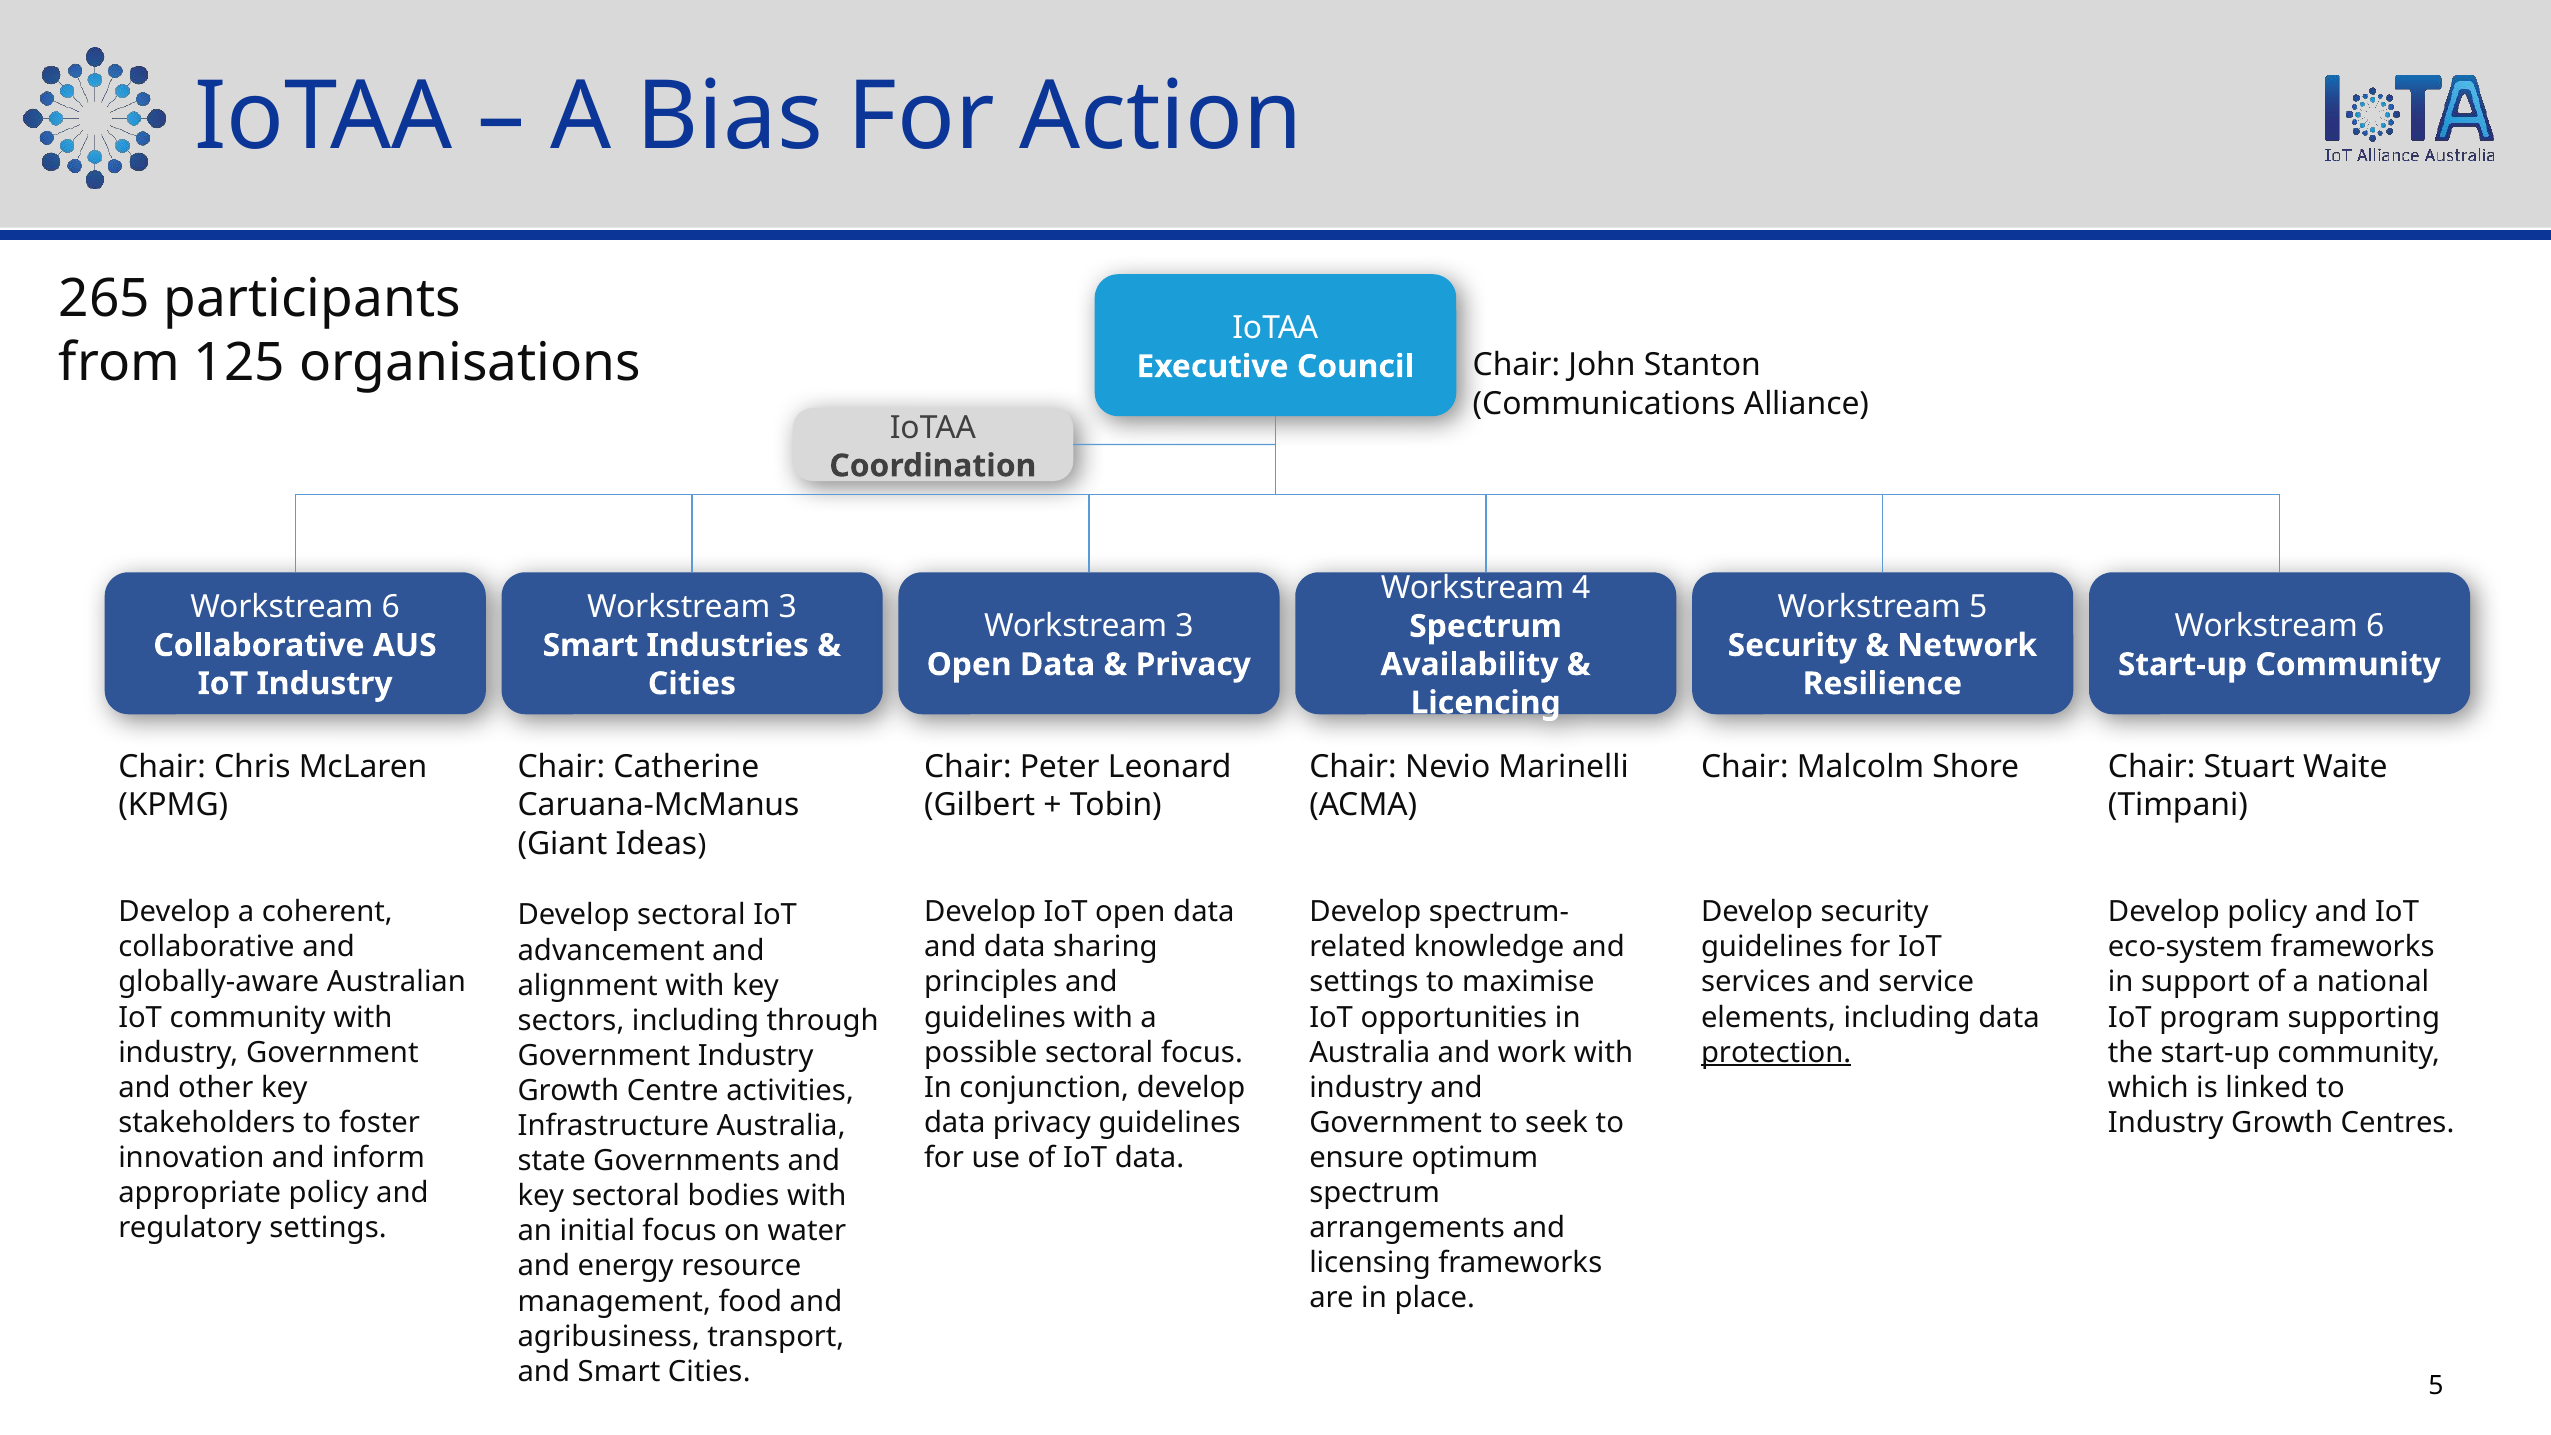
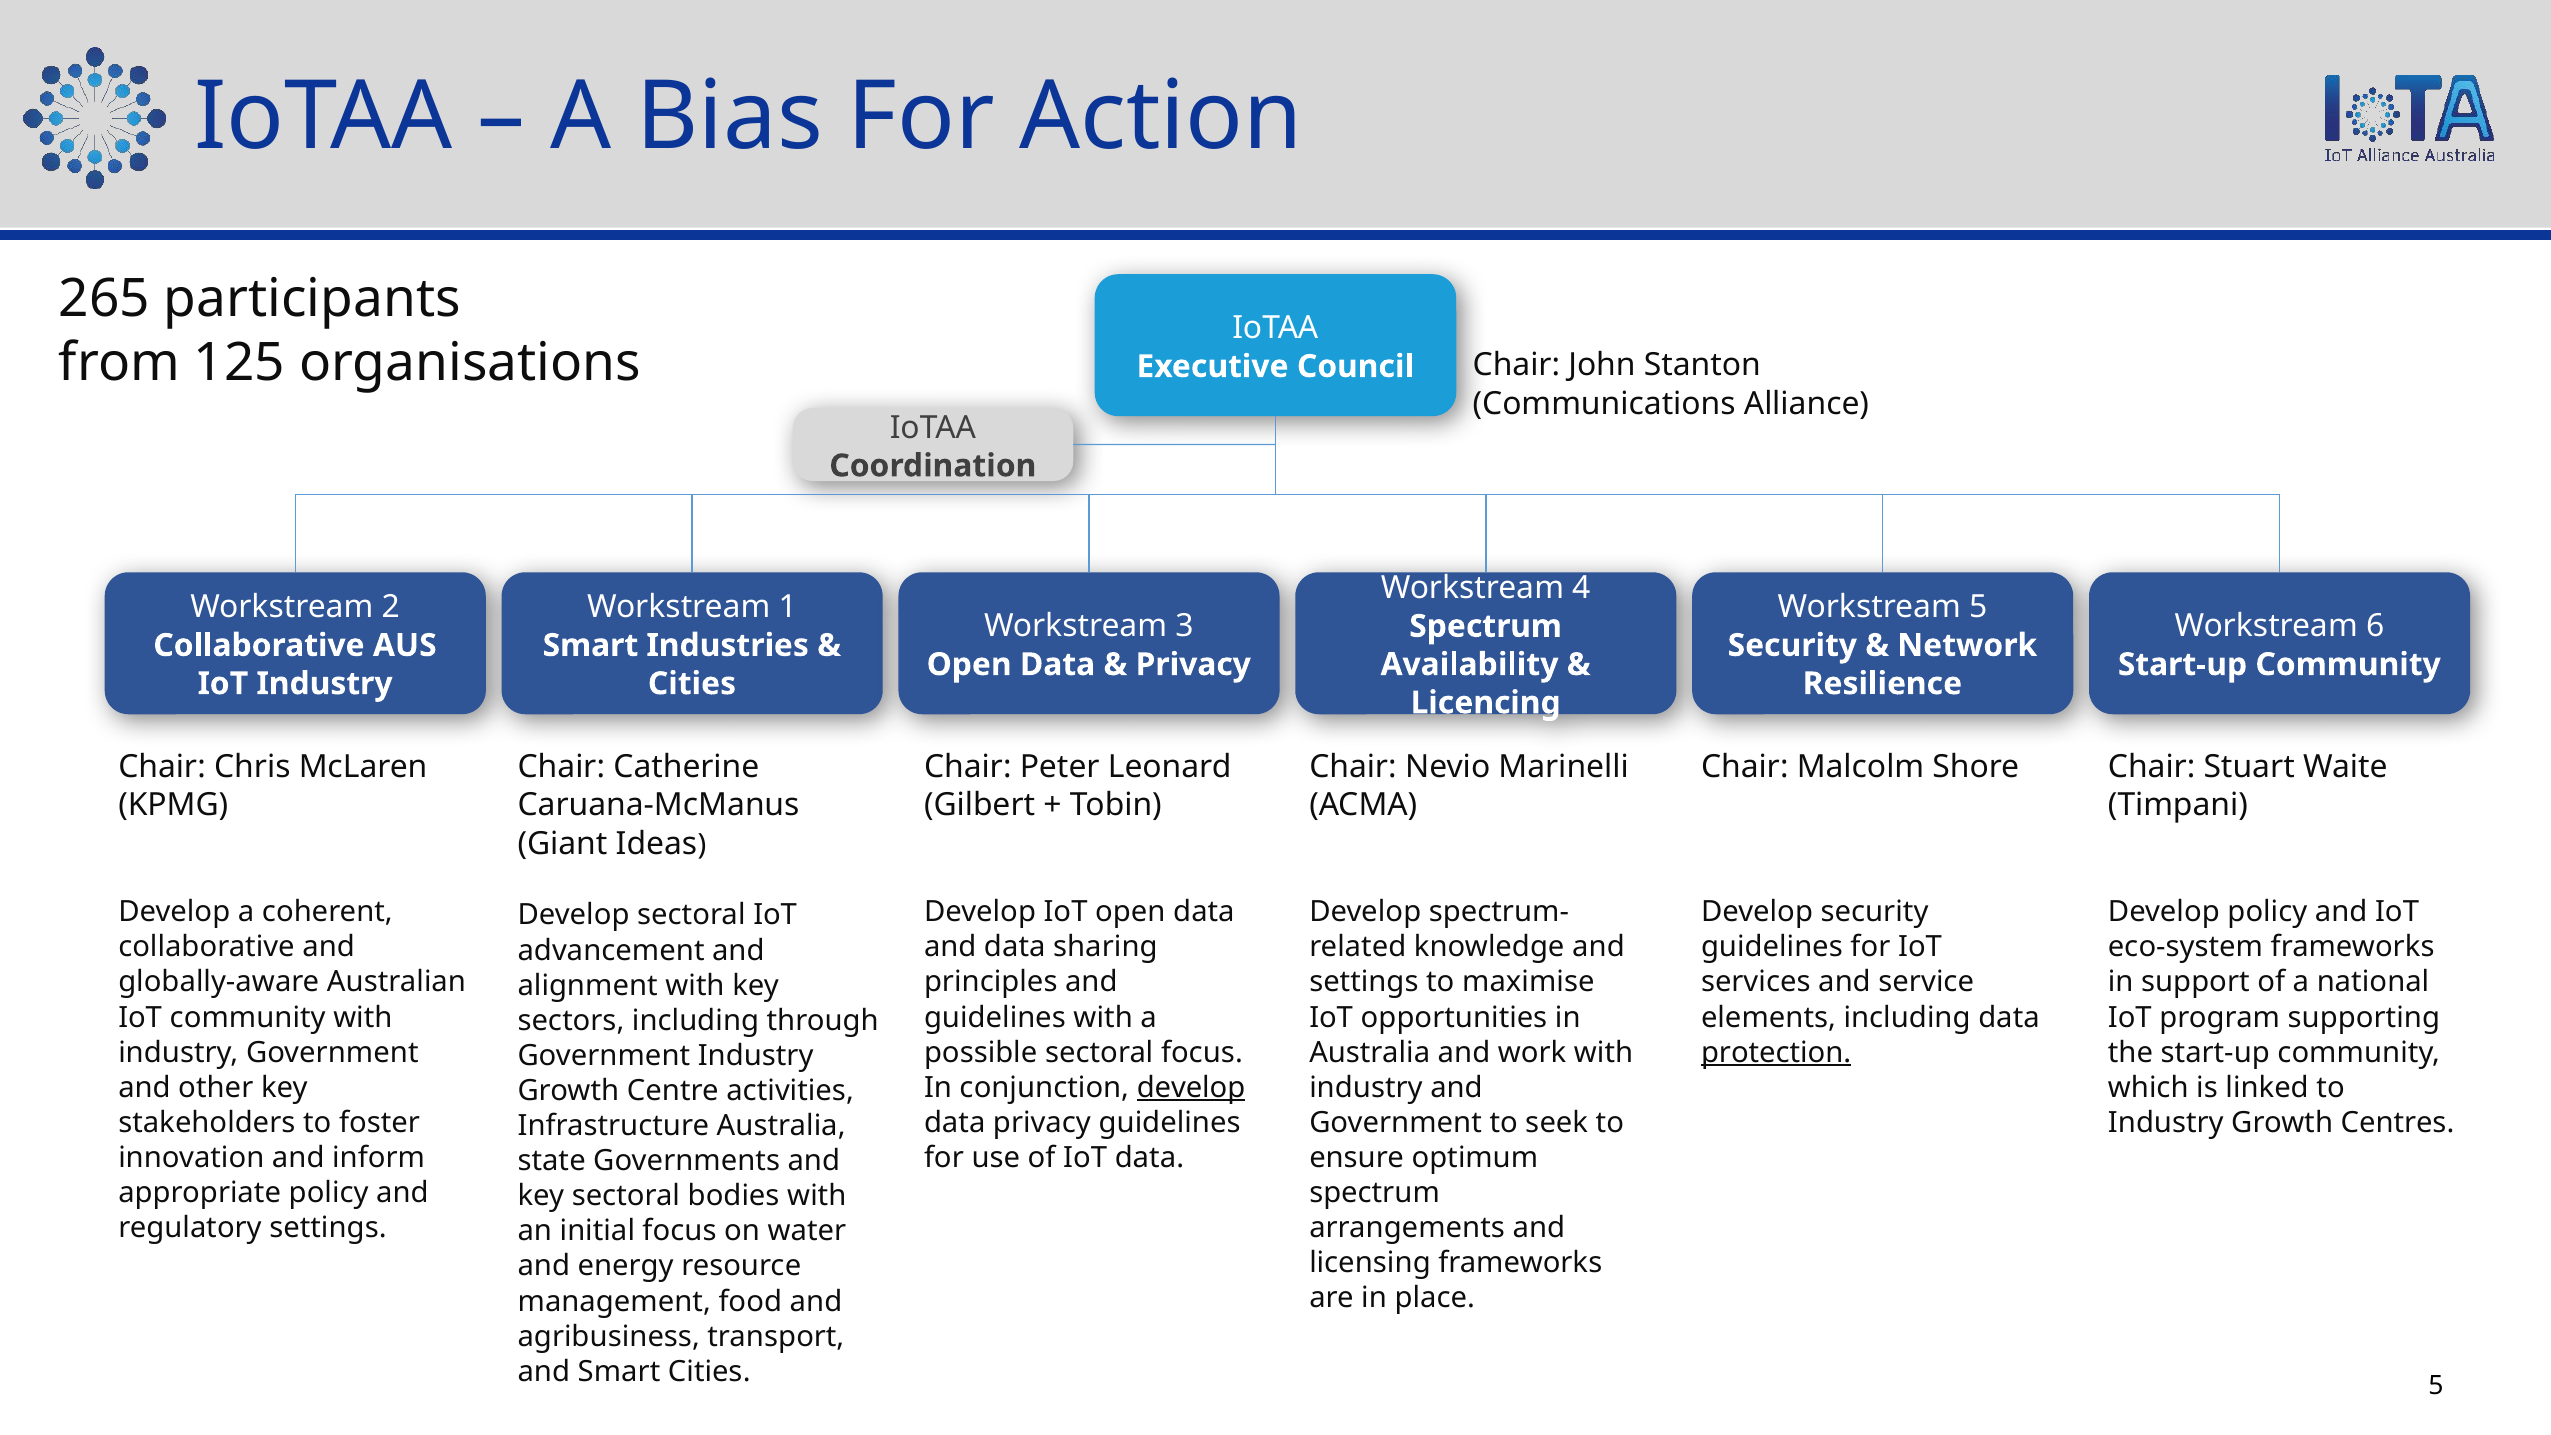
6 at (391, 607): 6 -> 2
3 at (788, 607): 3 -> 1
develop at (1191, 1088) underline: none -> present
